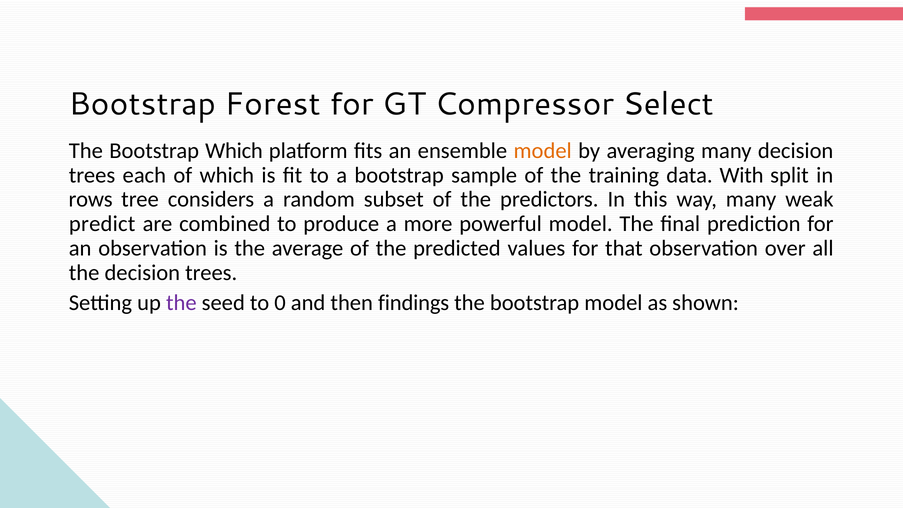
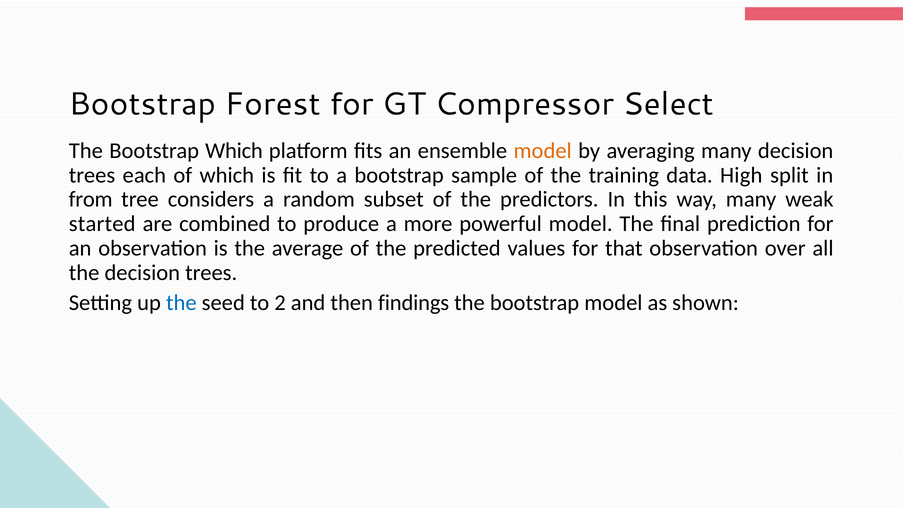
With: With -> High
rows: rows -> from
predict: predict -> started
the at (181, 303) colour: purple -> blue
0: 0 -> 2
